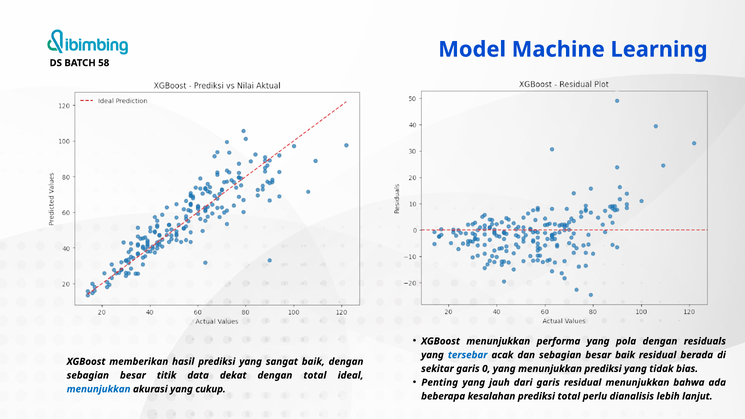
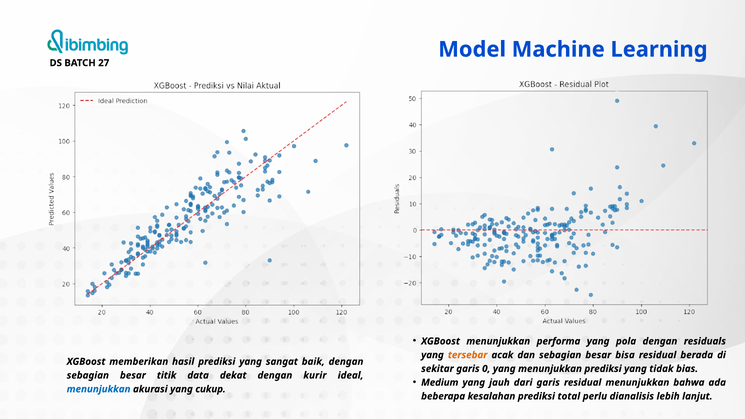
58: 58 -> 27
tersebar colour: blue -> orange
besar baik: baik -> bisa
dengan total: total -> kurir
Penting: Penting -> Medium
